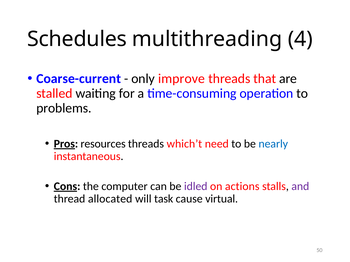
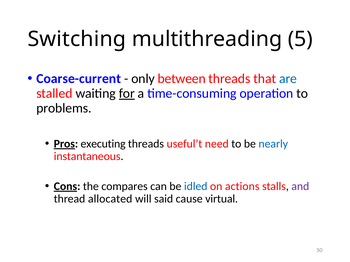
Schedules: Schedules -> Switching
4: 4 -> 5
improve: improve -> between
are colour: black -> blue
for underline: none -> present
resources: resources -> executing
which’t: which’t -> useful’t
computer: computer -> compares
idled colour: purple -> blue
task: task -> said
